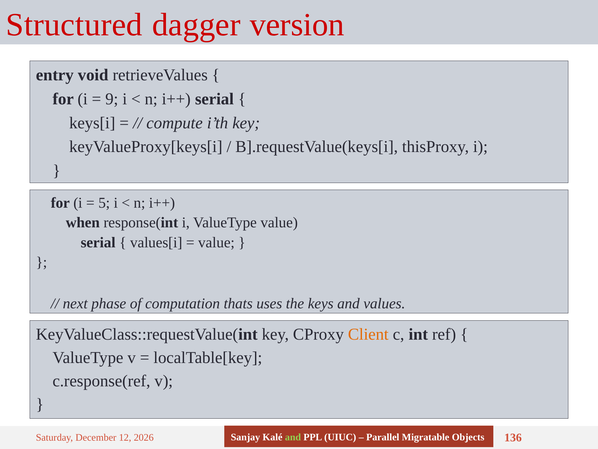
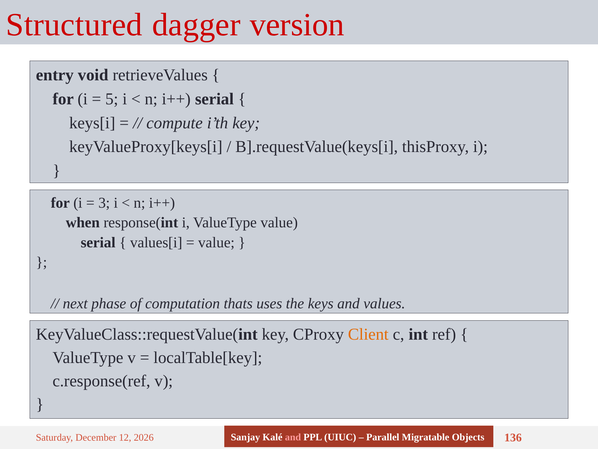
9: 9 -> 5
5: 5 -> 3
and at (293, 437) colour: light green -> pink
